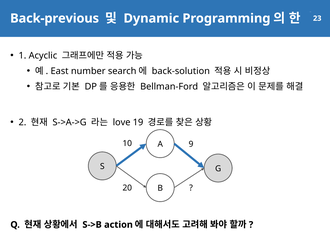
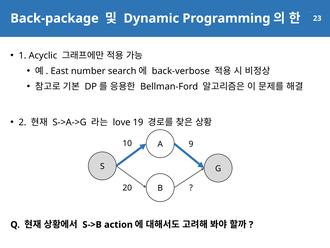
Back-previous: Back-previous -> Back-package
back-solution: back-solution -> back-verbose
